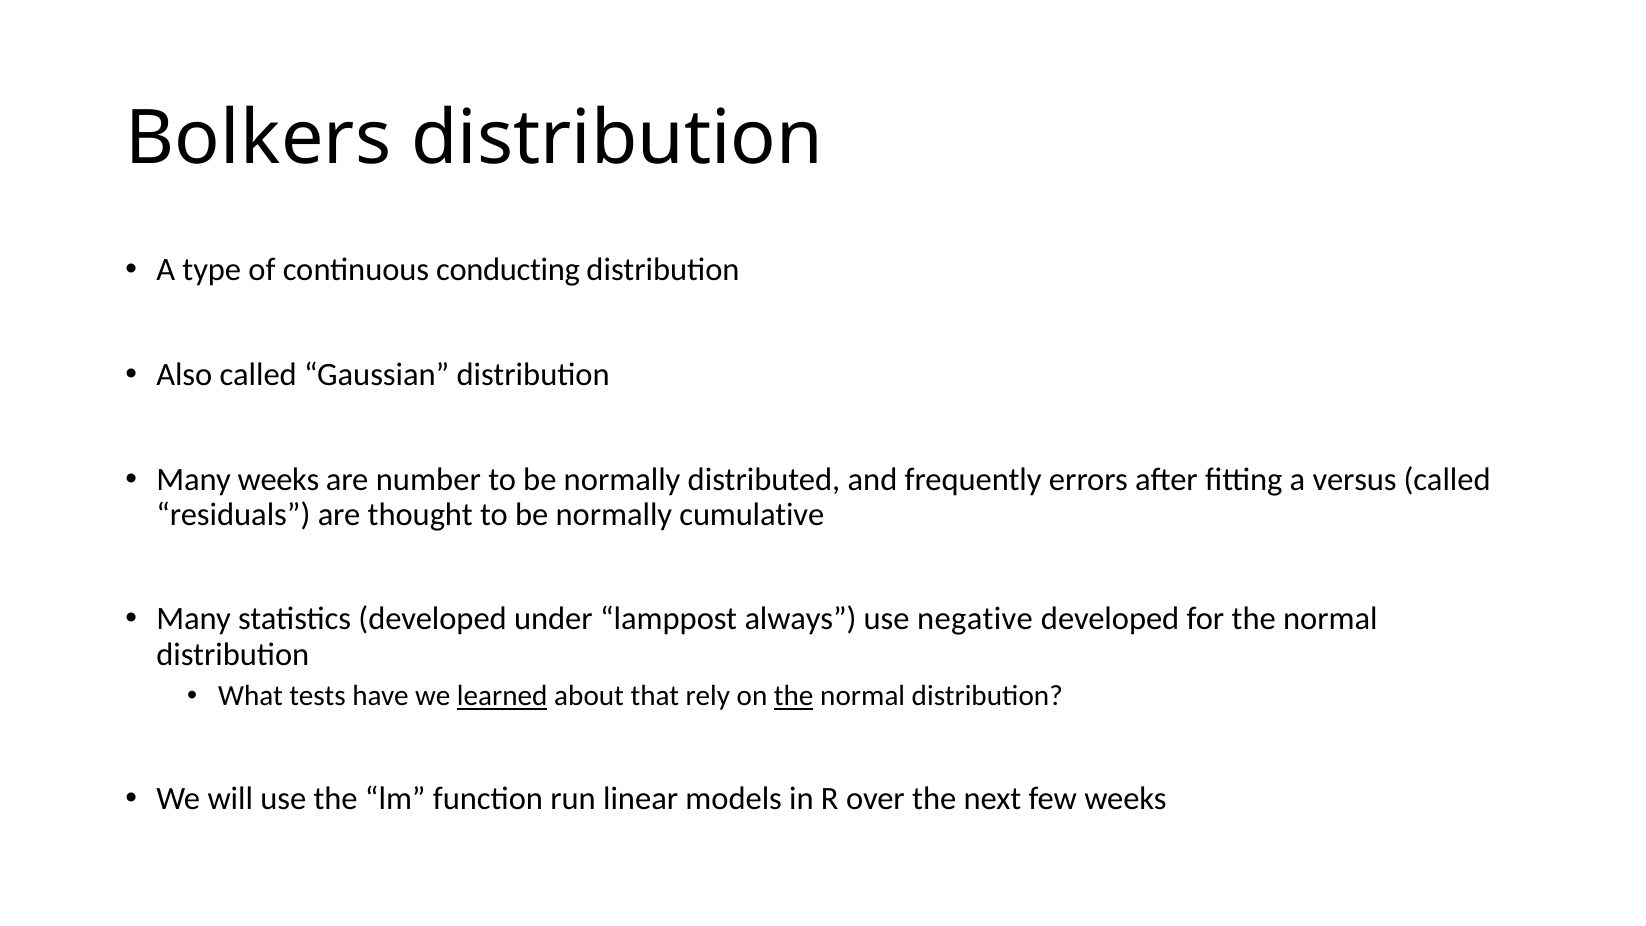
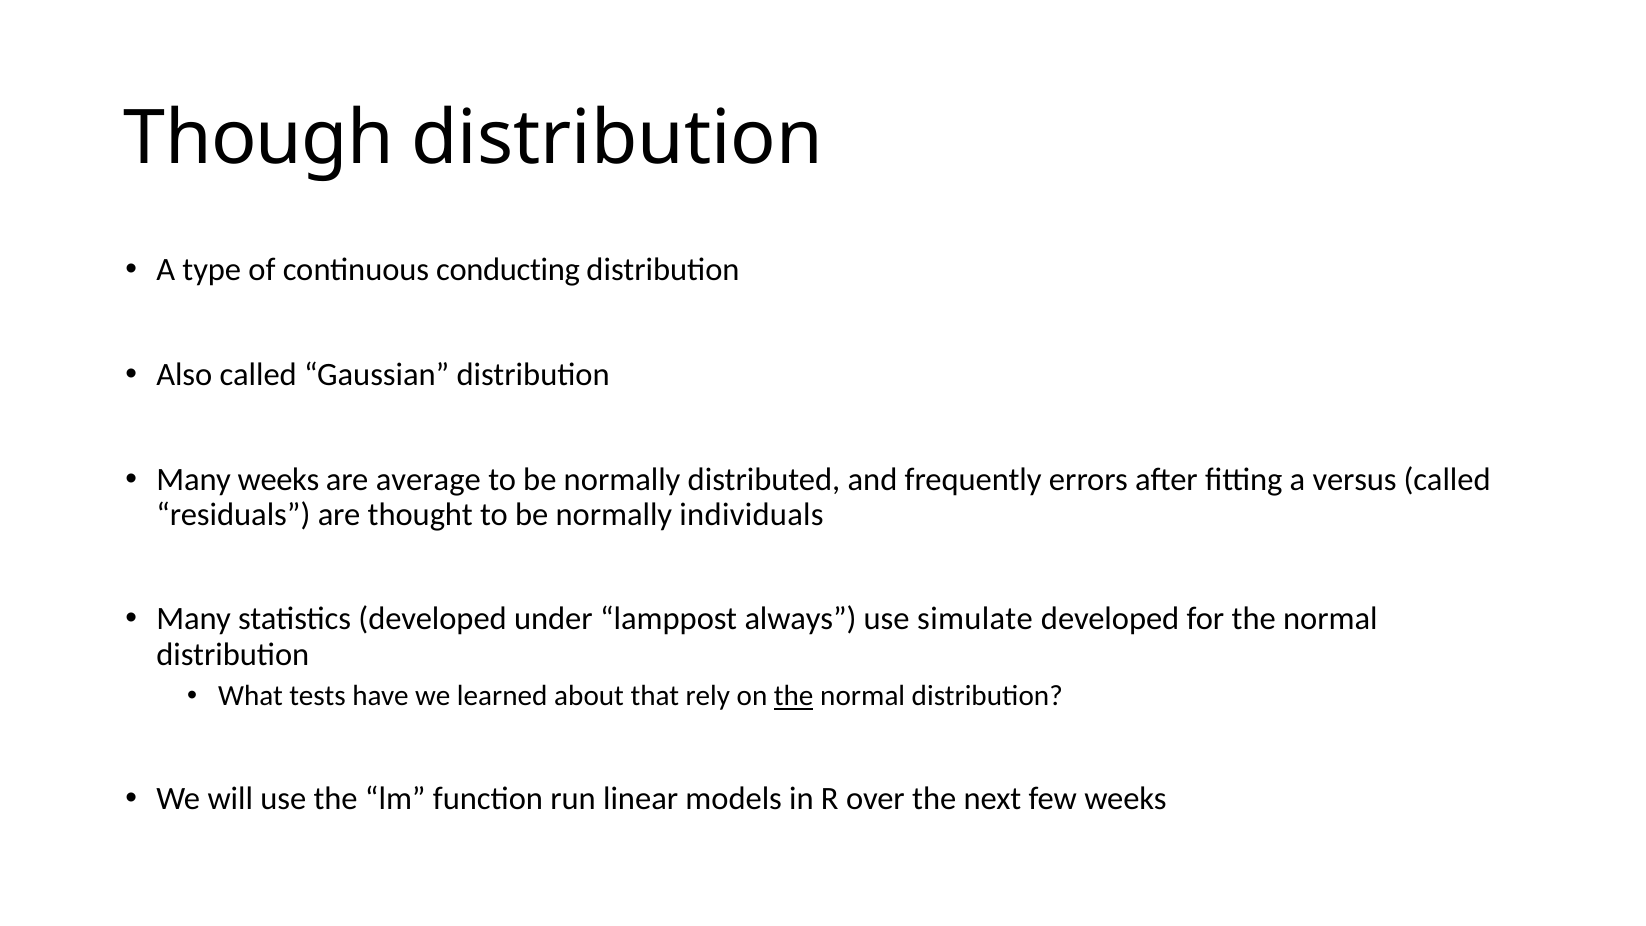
Bolkers: Bolkers -> Though
number: number -> average
cumulative: cumulative -> individuals
negative: negative -> simulate
learned underline: present -> none
